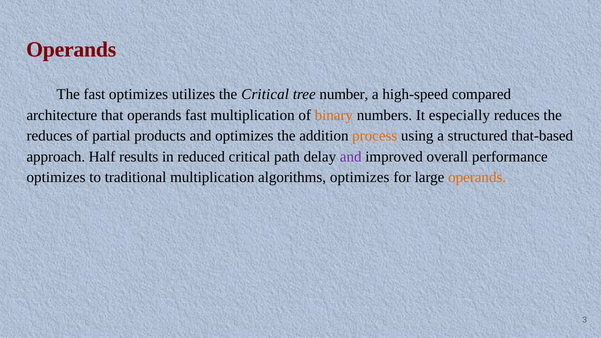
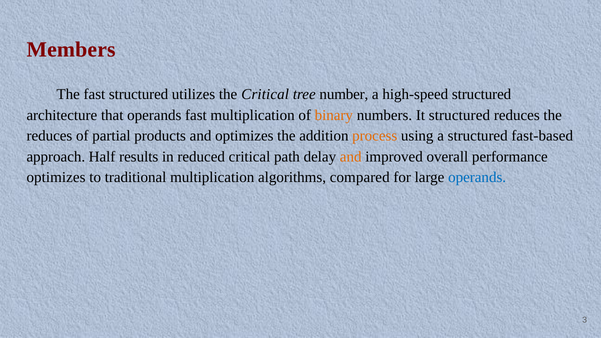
Operands at (71, 50): Operands -> Members
fast optimizes: optimizes -> structured
high-speed compared: compared -> structured
It especially: especially -> structured
that-based: that-based -> fast-based
and at (351, 157) colour: purple -> orange
algorithms optimizes: optimizes -> compared
operands at (477, 177) colour: orange -> blue
